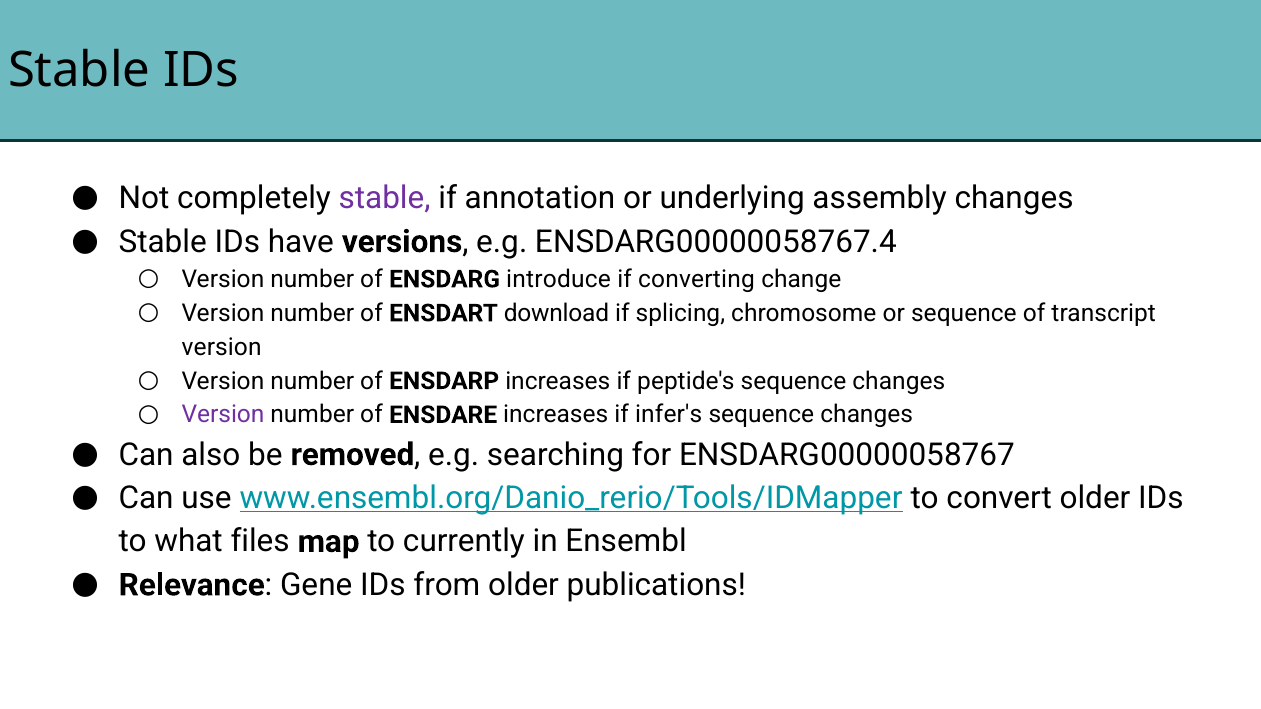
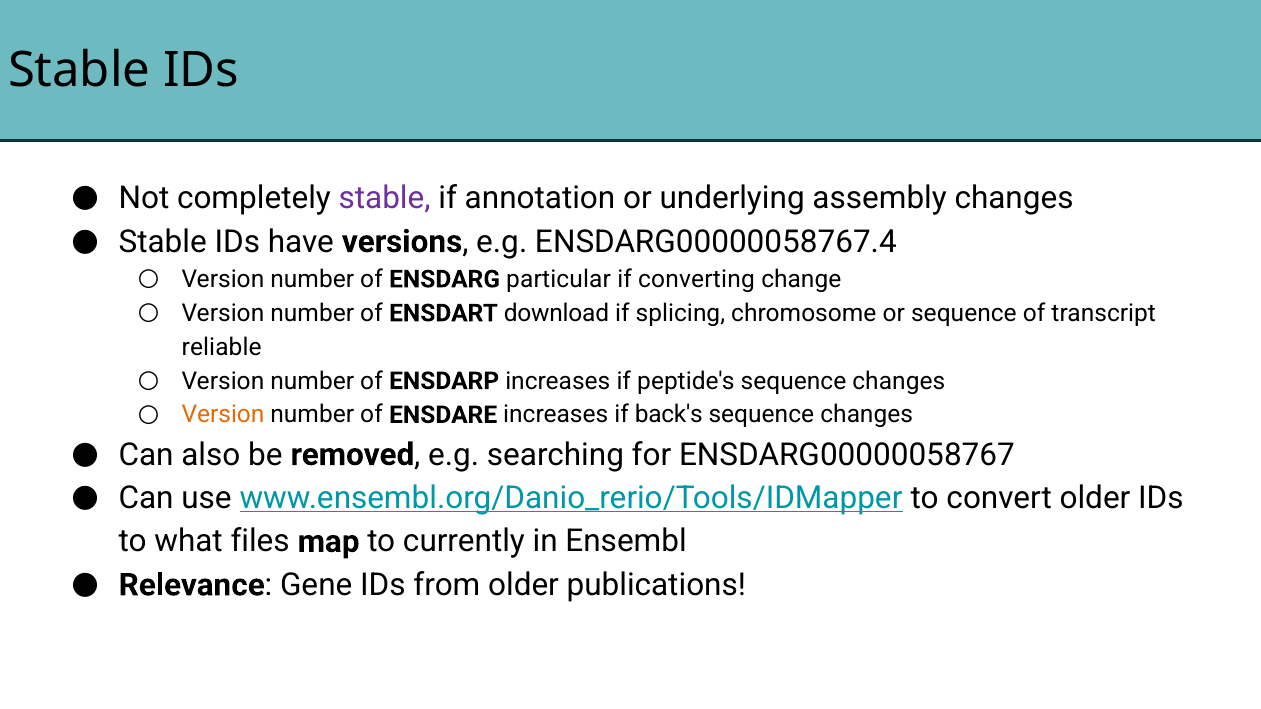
introduce: introduce -> particular
version at (222, 347): version -> reliable
Version at (223, 415) colour: purple -> orange
infer's: infer's -> back's
